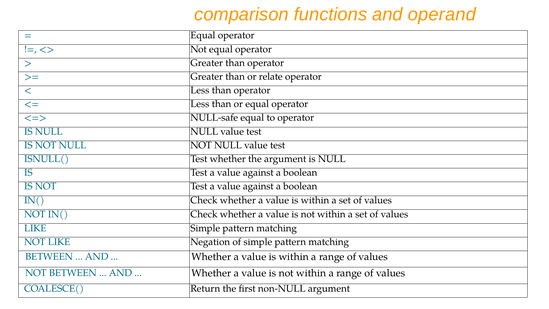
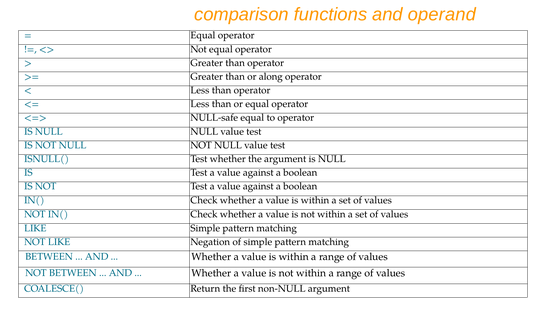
relate: relate -> along
